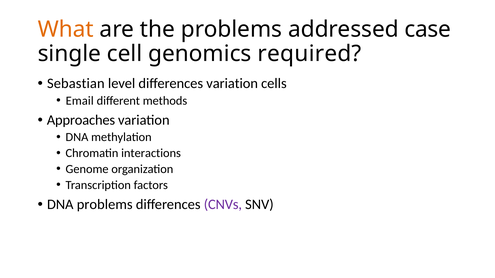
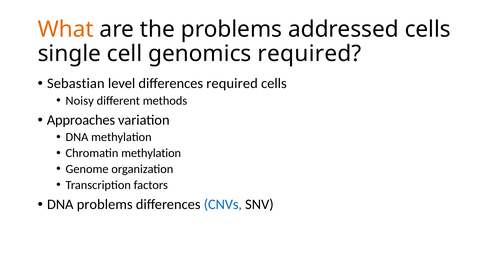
addressed case: case -> cells
differences variation: variation -> required
Email: Email -> Noisy
Chromatin interactions: interactions -> methylation
CNVs colour: purple -> blue
